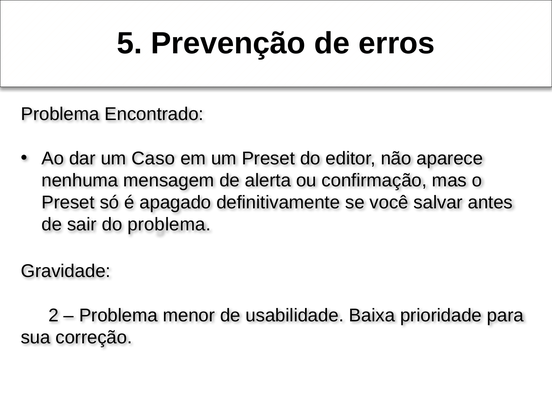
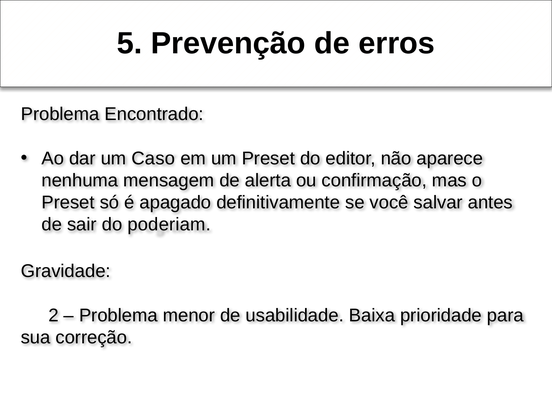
do problema: problema -> poderiam
